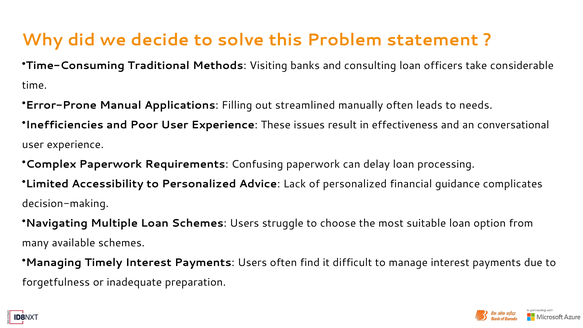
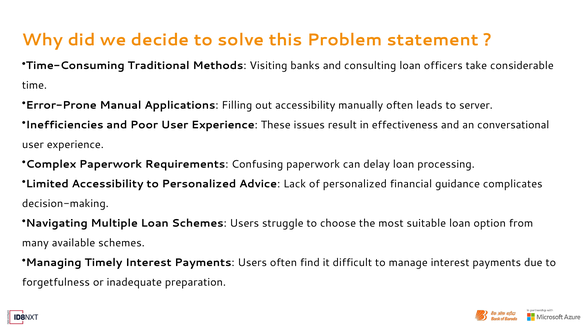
out streamlined: streamlined -> accessibility
needs: needs -> server
